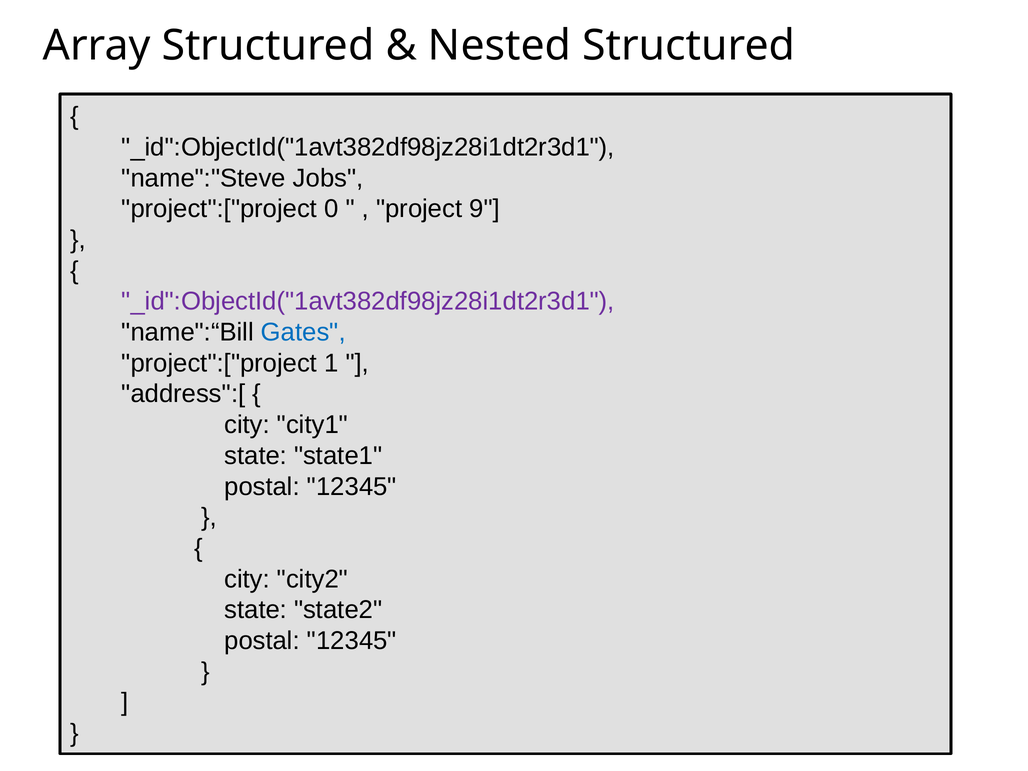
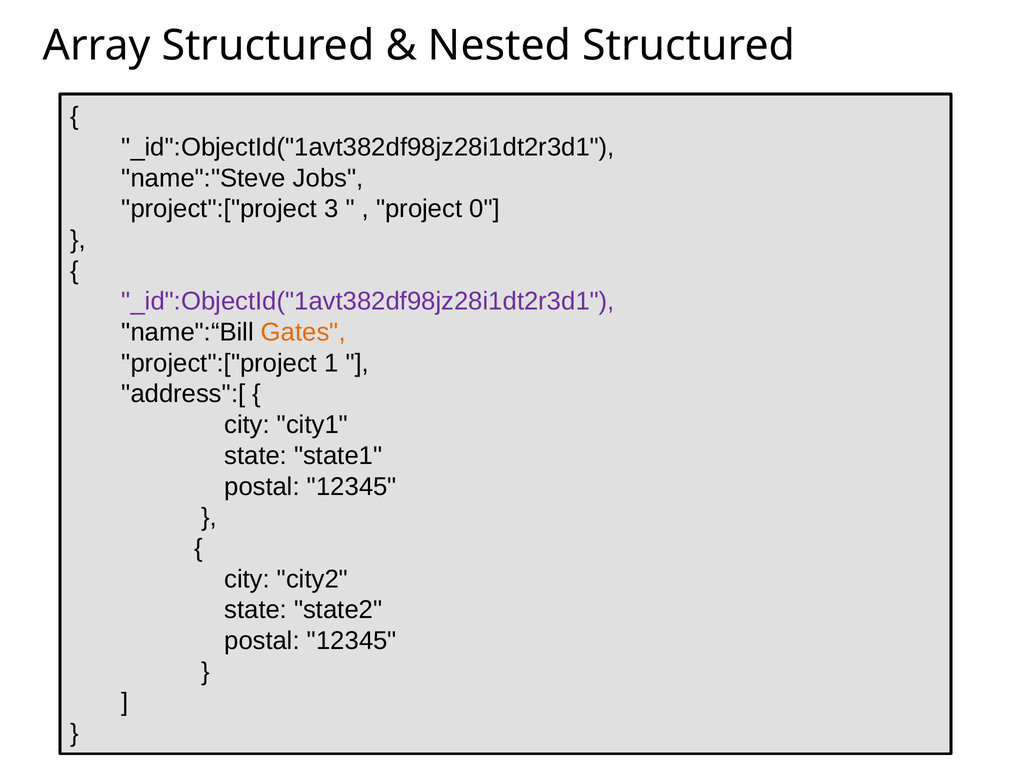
0: 0 -> 3
9: 9 -> 0
Gates colour: blue -> orange
